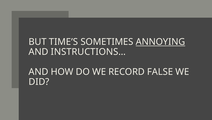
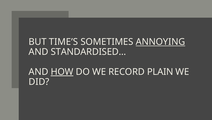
INSTRUCTIONS…: INSTRUCTIONS… -> STANDARDISED…
HOW underline: none -> present
FALSE: FALSE -> PLAIN
